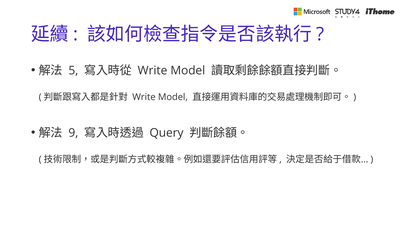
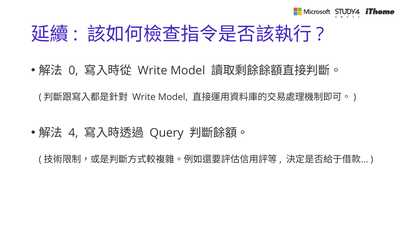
5: 5 -> 0
9: 9 -> 4
